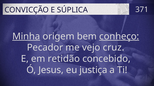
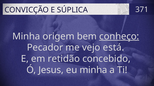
Minha at (26, 37) underline: present -> none
cruz: cruz -> está
eu justiça: justiça -> minha
